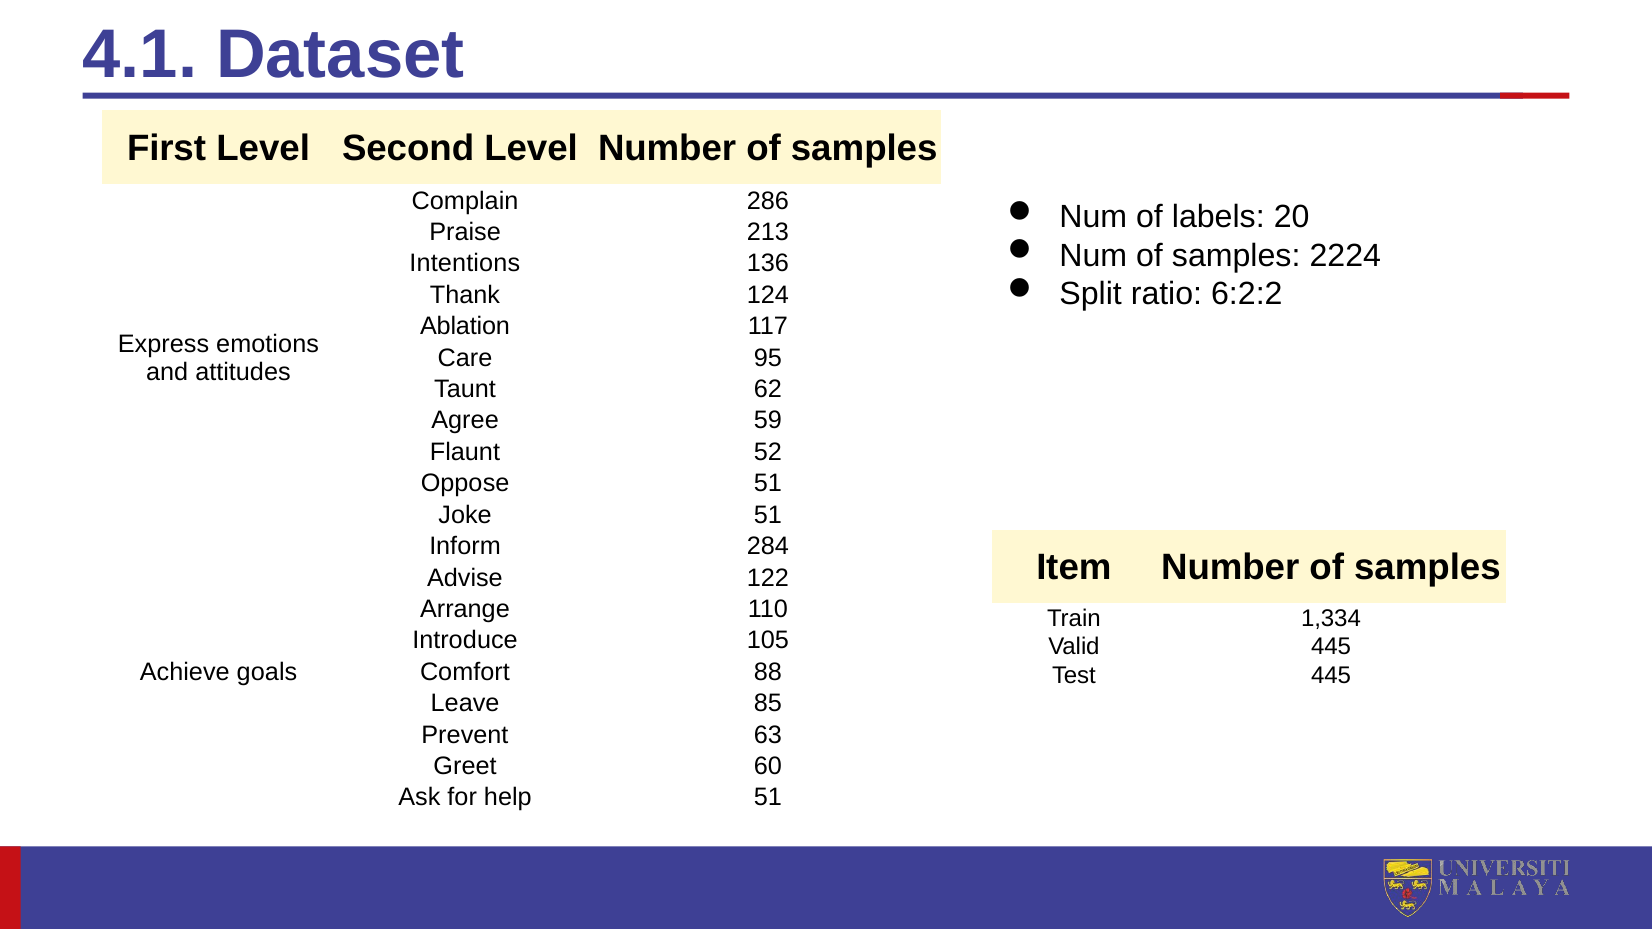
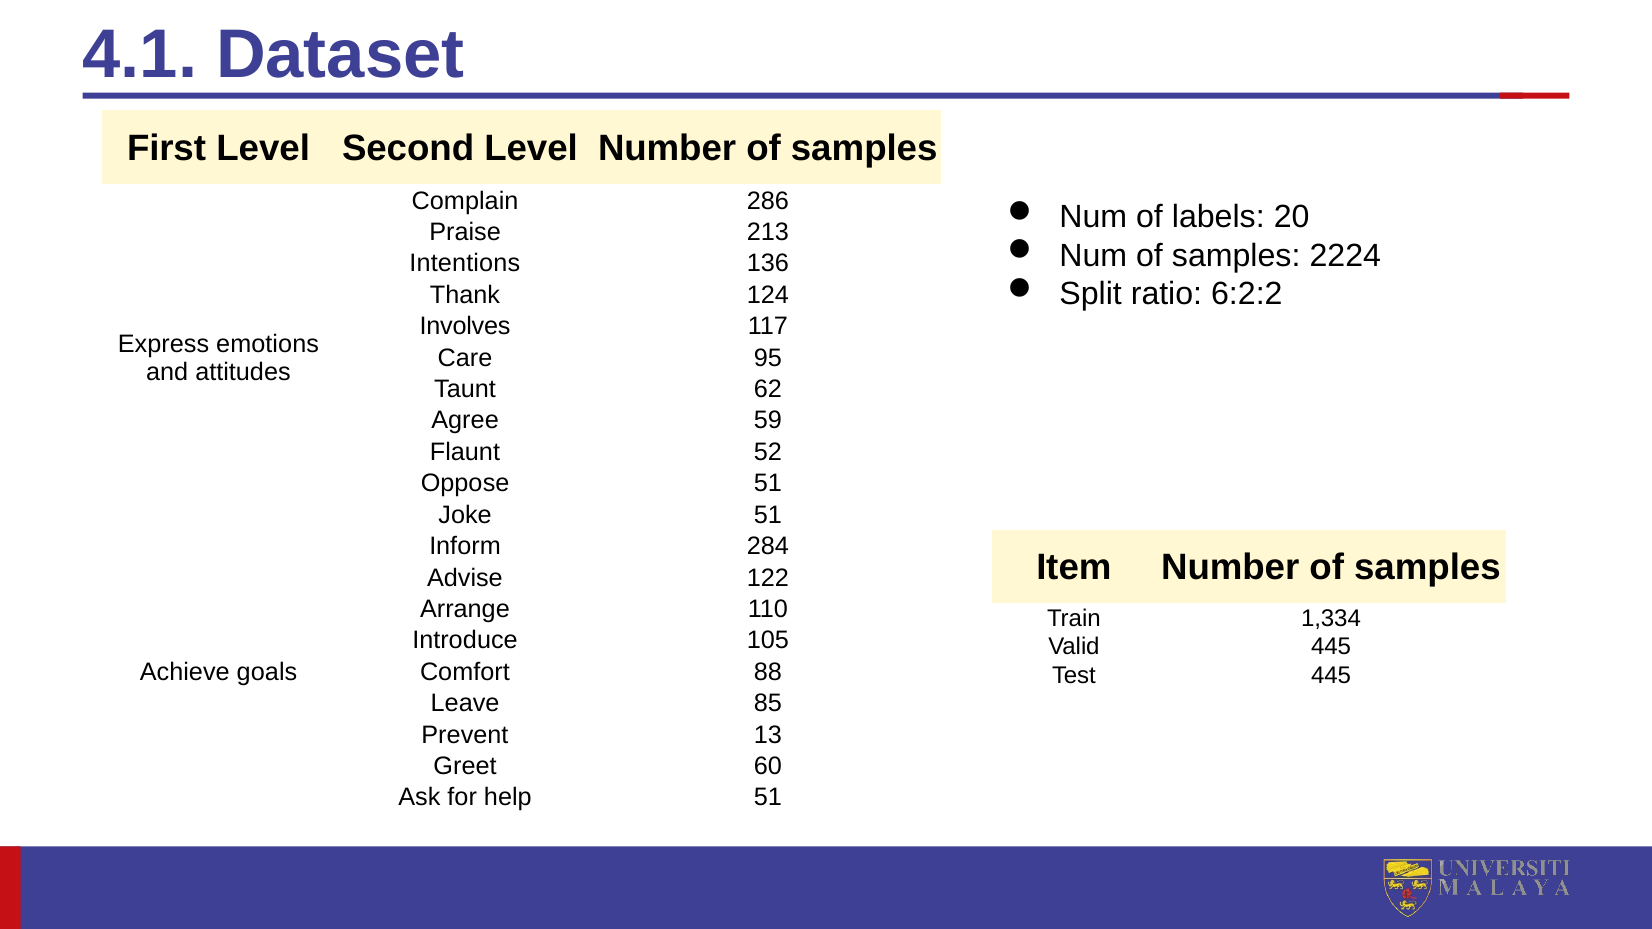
Ablation: Ablation -> Involves
63: 63 -> 13
